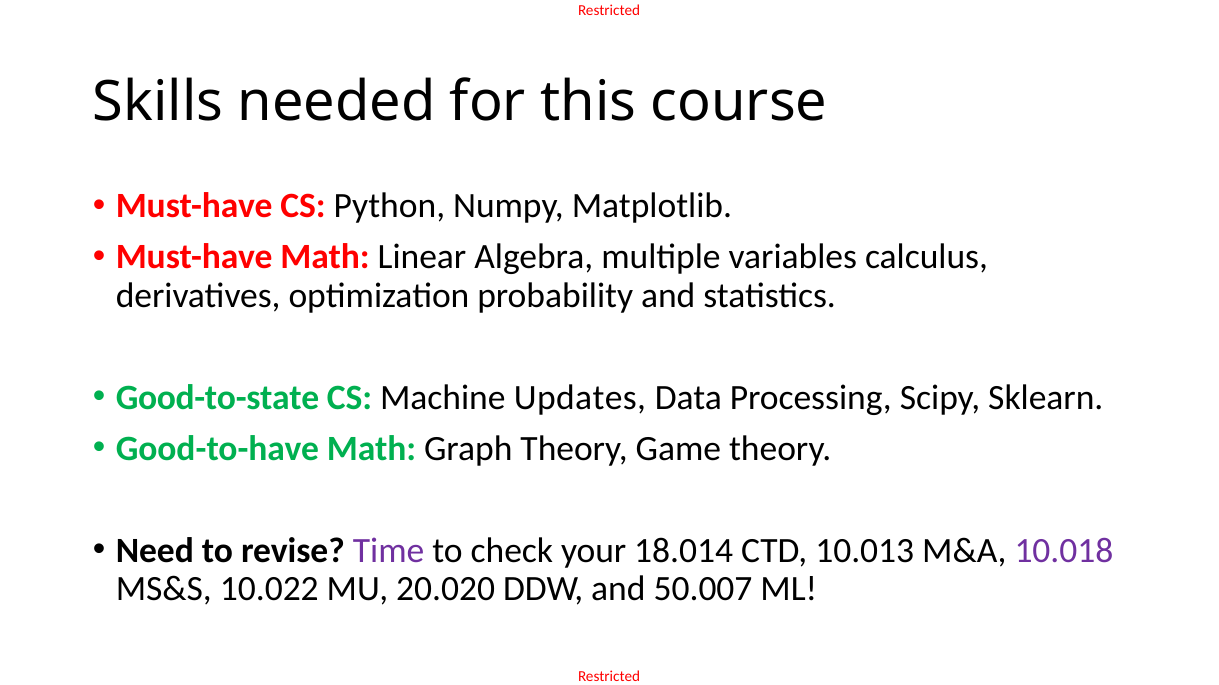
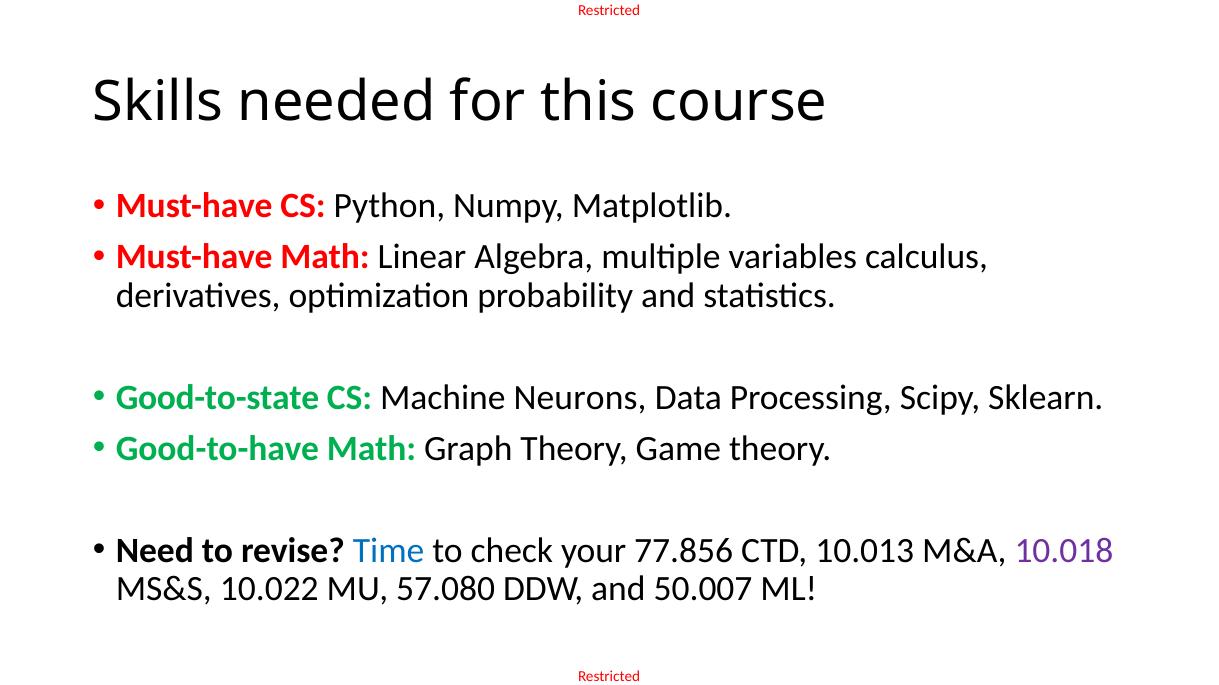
Updates: Updates -> Neurons
Time colour: purple -> blue
18.014: 18.014 -> 77.856
20.020: 20.020 -> 57.080
